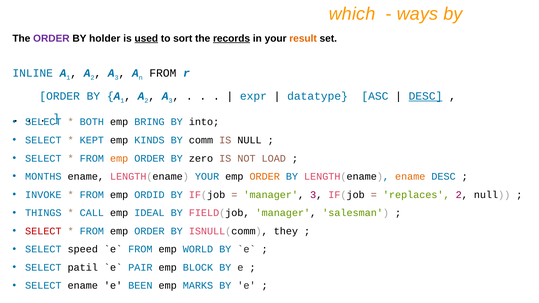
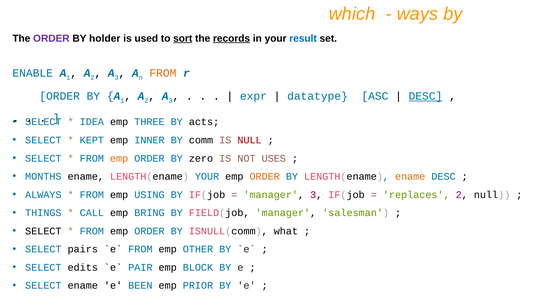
used underline: present -> none
sort underline: none -> present
result colour: orange -> blue
INLINE: INLINE -> ENABLE
FROM at (163, 73) colour: black -> orange
BOTH: BOTH -> IDEA
BRING: BRING -> THREE
into: into -> acts
KINDS: KINDS -> INNER
NULL at (250, 140) colour: black -> red
LOAD: LOAD -> USES
INVOKE: INVOKE -> ALWAYS
ORDID: ORDID -> USING
IDEAL: IDEAL -> BRING
SELECT at (43, 231) colour: red -> black
they: they -> what
speed: speed -> pairs
WORLD: WORLD -> OTHER
patil: patil -> edits
MARKS: MARKS -> PRIOR
